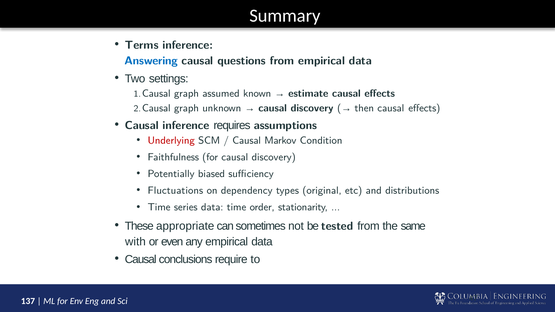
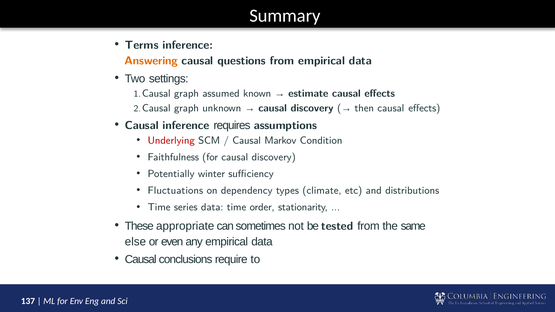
Answering colour: blue -> orange
biased: biased -> winter
original: original -> climate
with: with -> else
